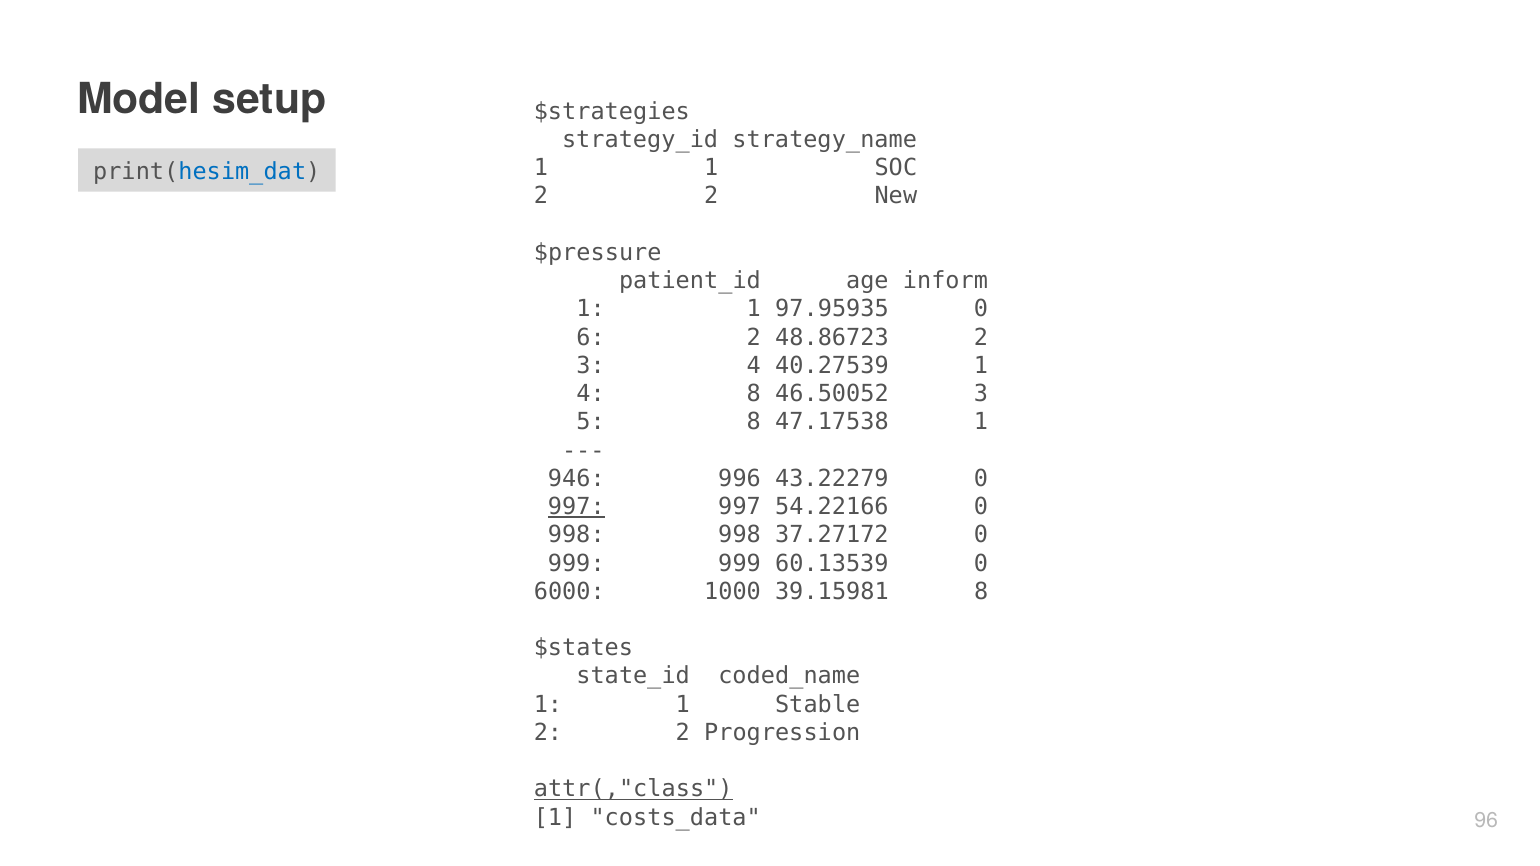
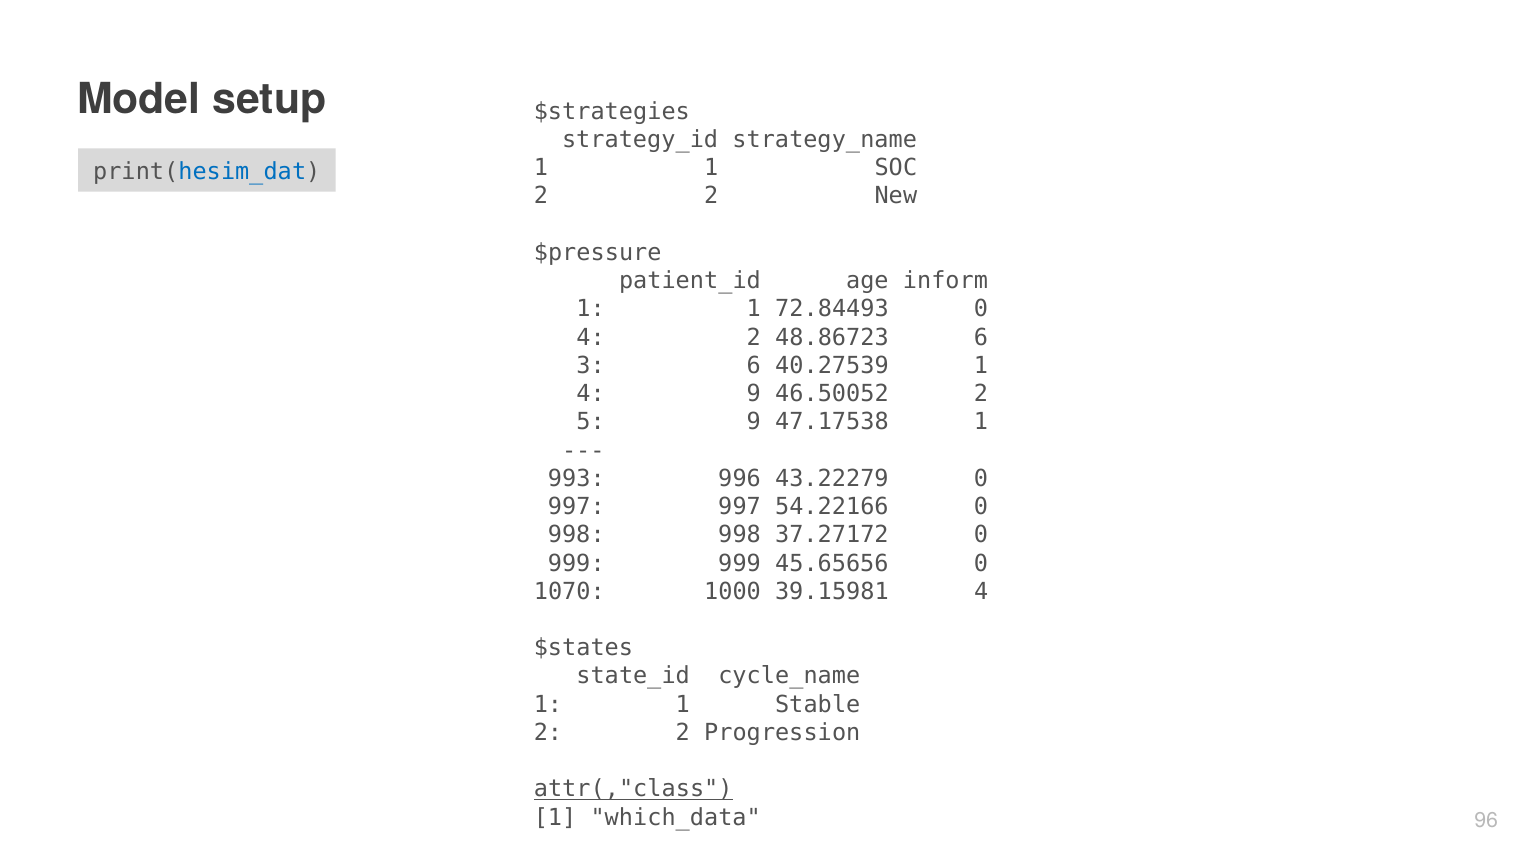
97.95935: 97.95935 -> 72.84493
6 at (591, 337): 6 -> 4
48.86723 2: 2 -> 6
3 4: 4 -> 6
4 8: 8 -> 9
46.50052 3: 3 -> 2
5 8: 8 -> 9
946: 946 -> 993
997 at (576, 507) underline: present -> none
60.13539: 60.13539 -> 45.65656
6000: 6000 -> 1070
39.15981 8: 8 -> 4
coded_name: coded_name -> cycle_name
costs_data: costs_data -> which_data
